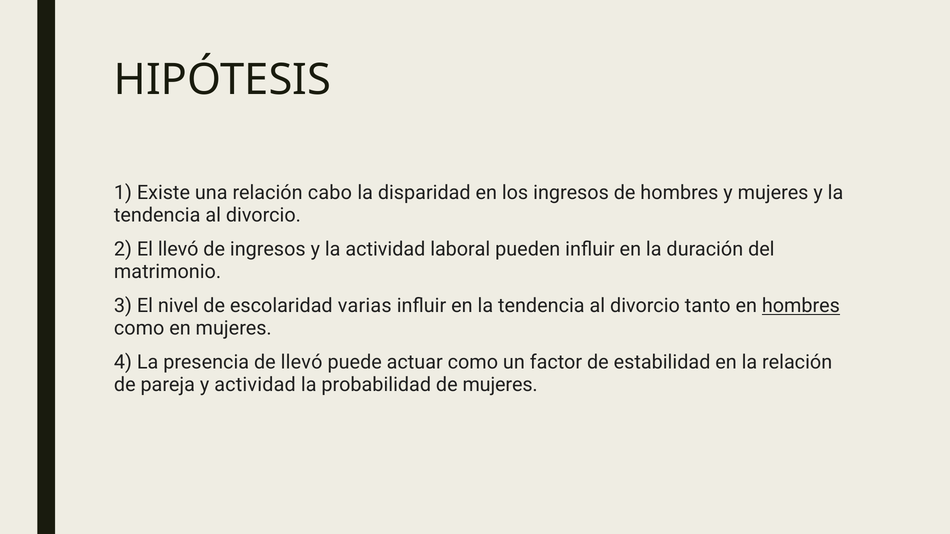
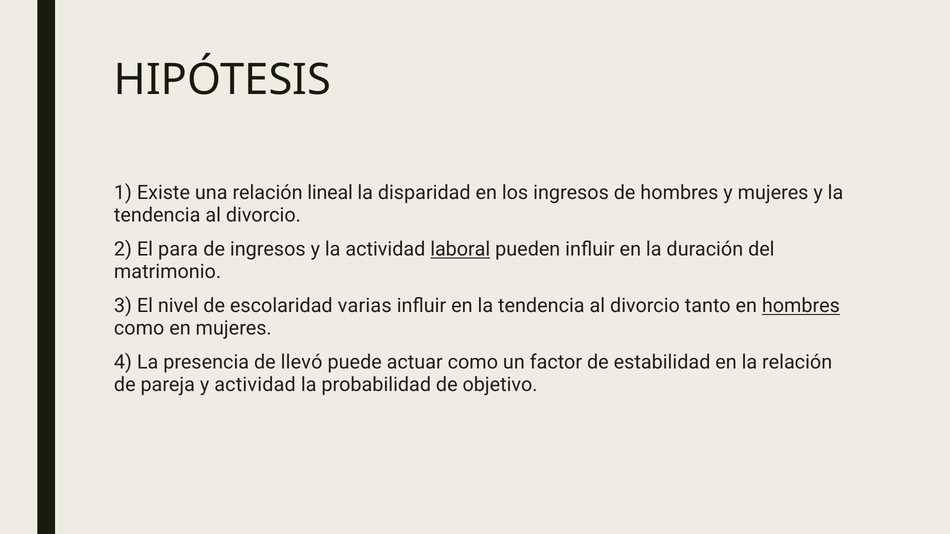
cabo: cabo -> lineal
El llevó: llevó -> para
laboral underline: none -> present
de mujeres: mujeres -> objetivo
